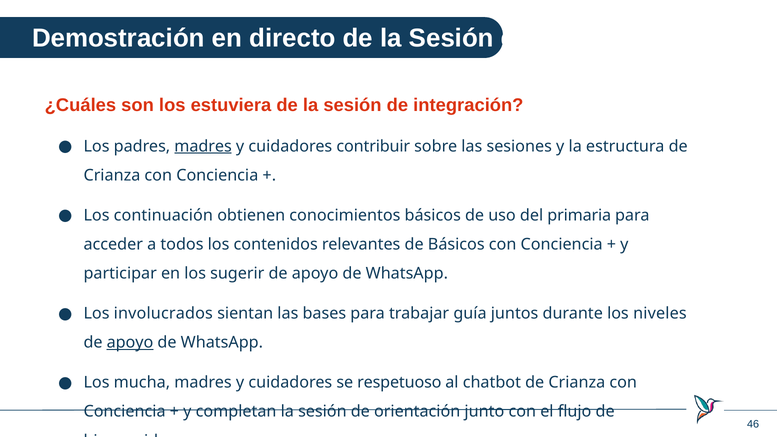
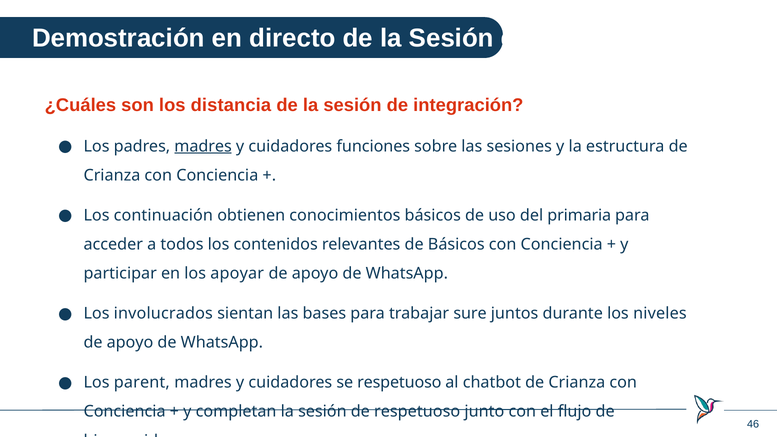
estuviera: estuviera -> distancia
contribuir: contribuir -> funciones
sugerir: sugerir -> apoyar
guía: guía -> sure
apoyo at (130, 343) underline: present -> none
mucha: mucha -> parent
de orientación: orientación -> respetuoso
